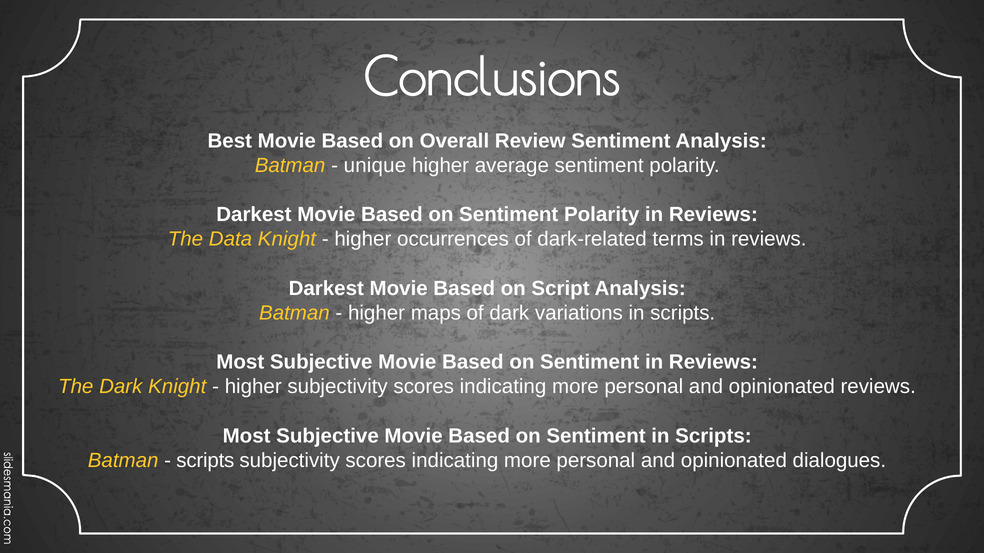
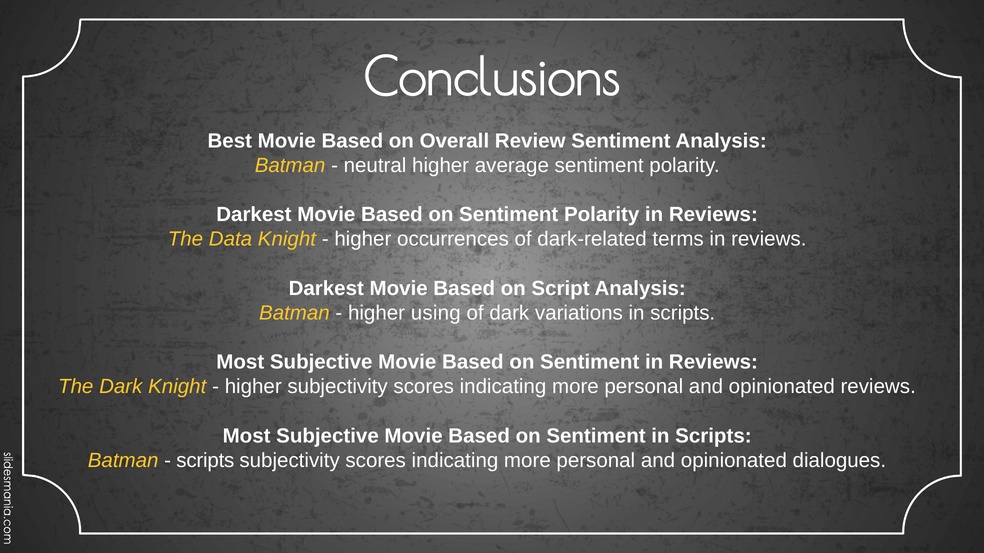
unique: unique -> neutral
maps: maps -> using
